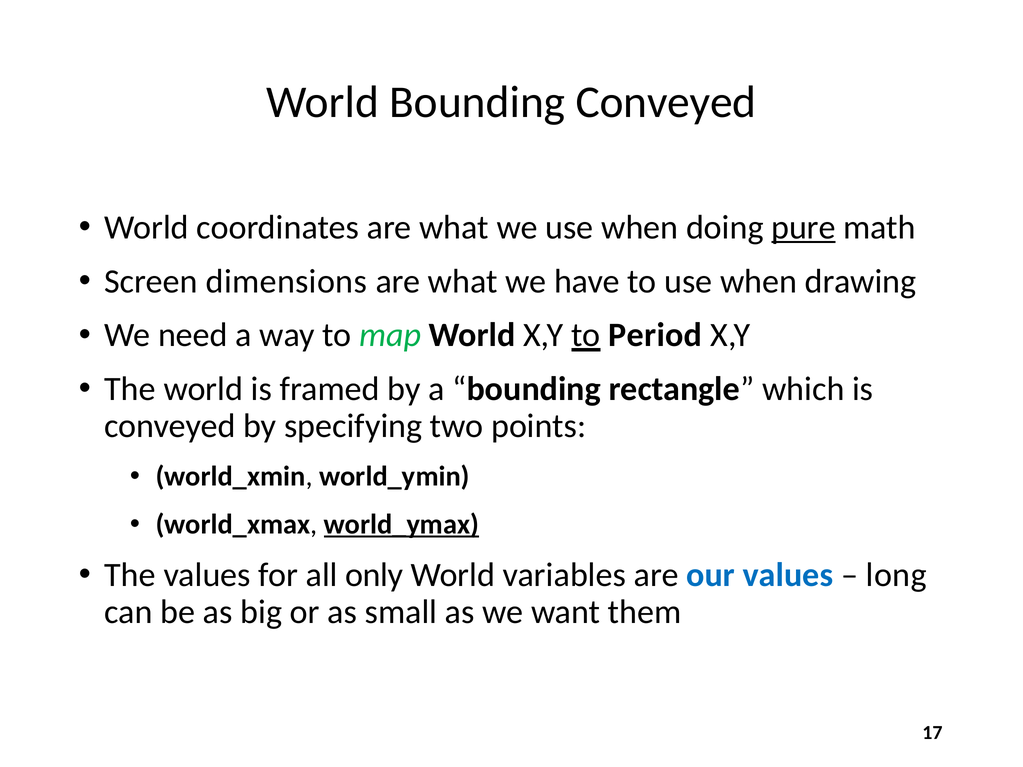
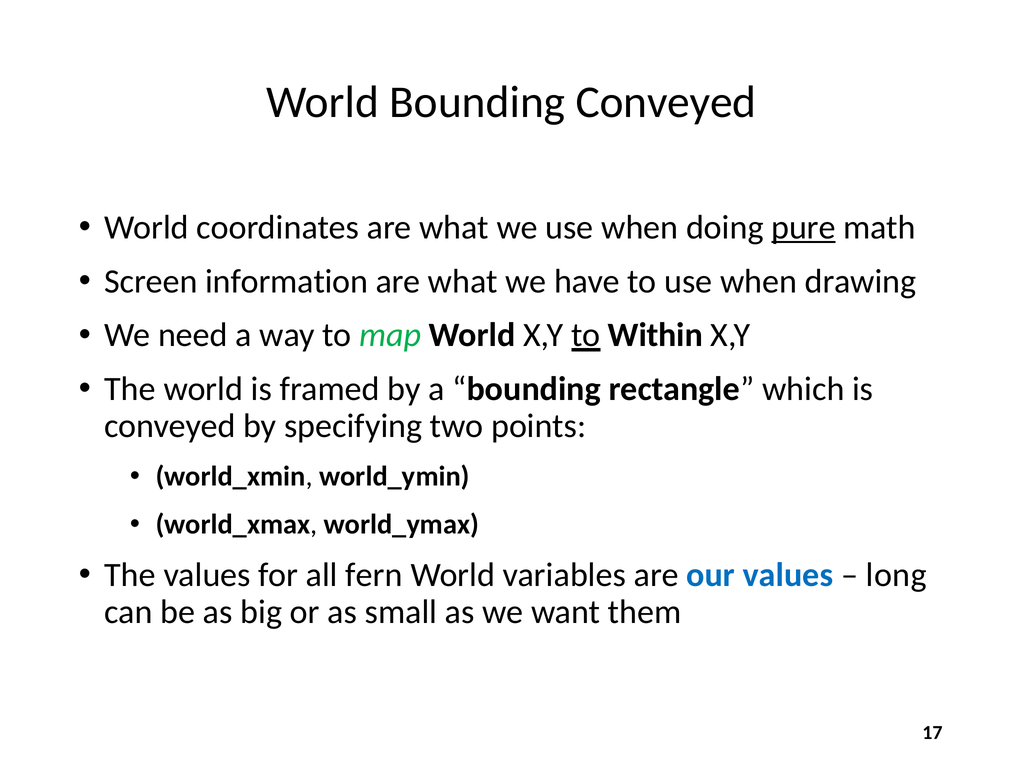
dimensions: dimensions -> information
Period: Period -> Within
world_ymax underline: present -> none
only: only -> fern
